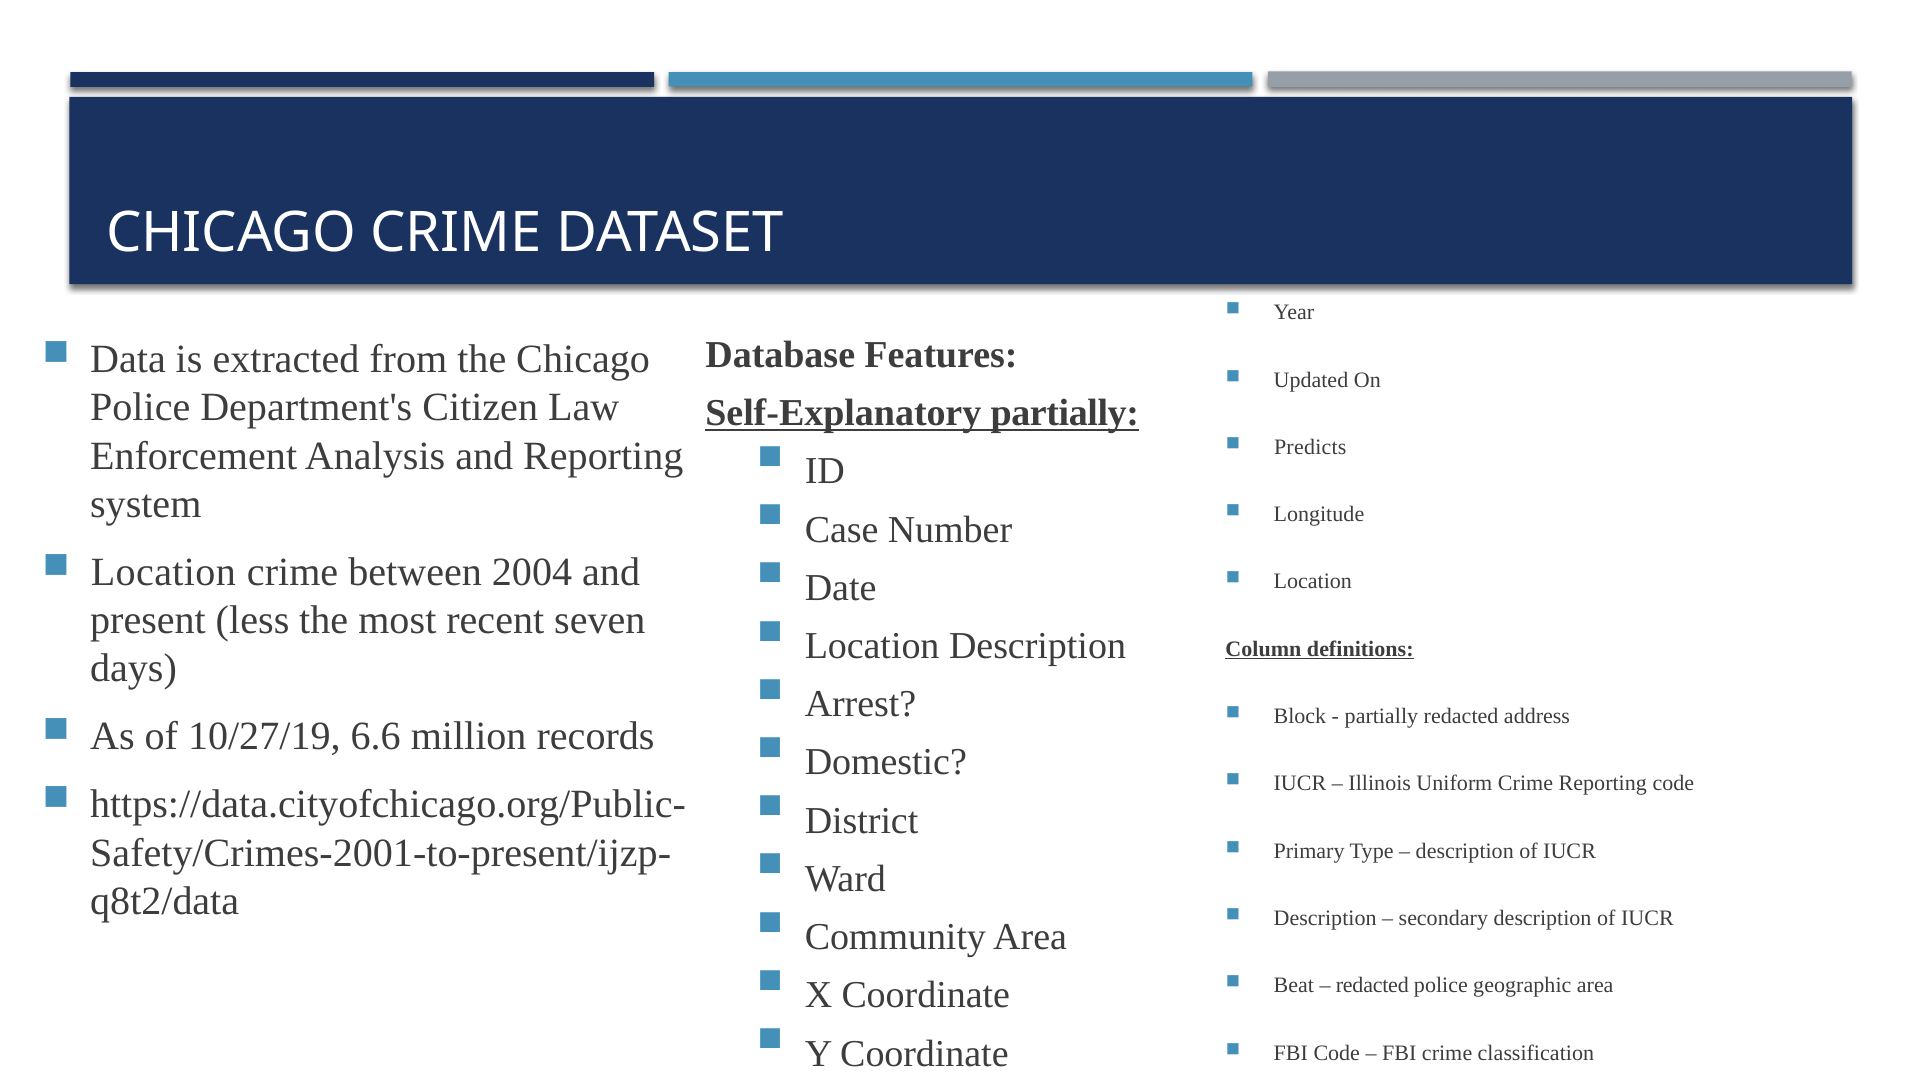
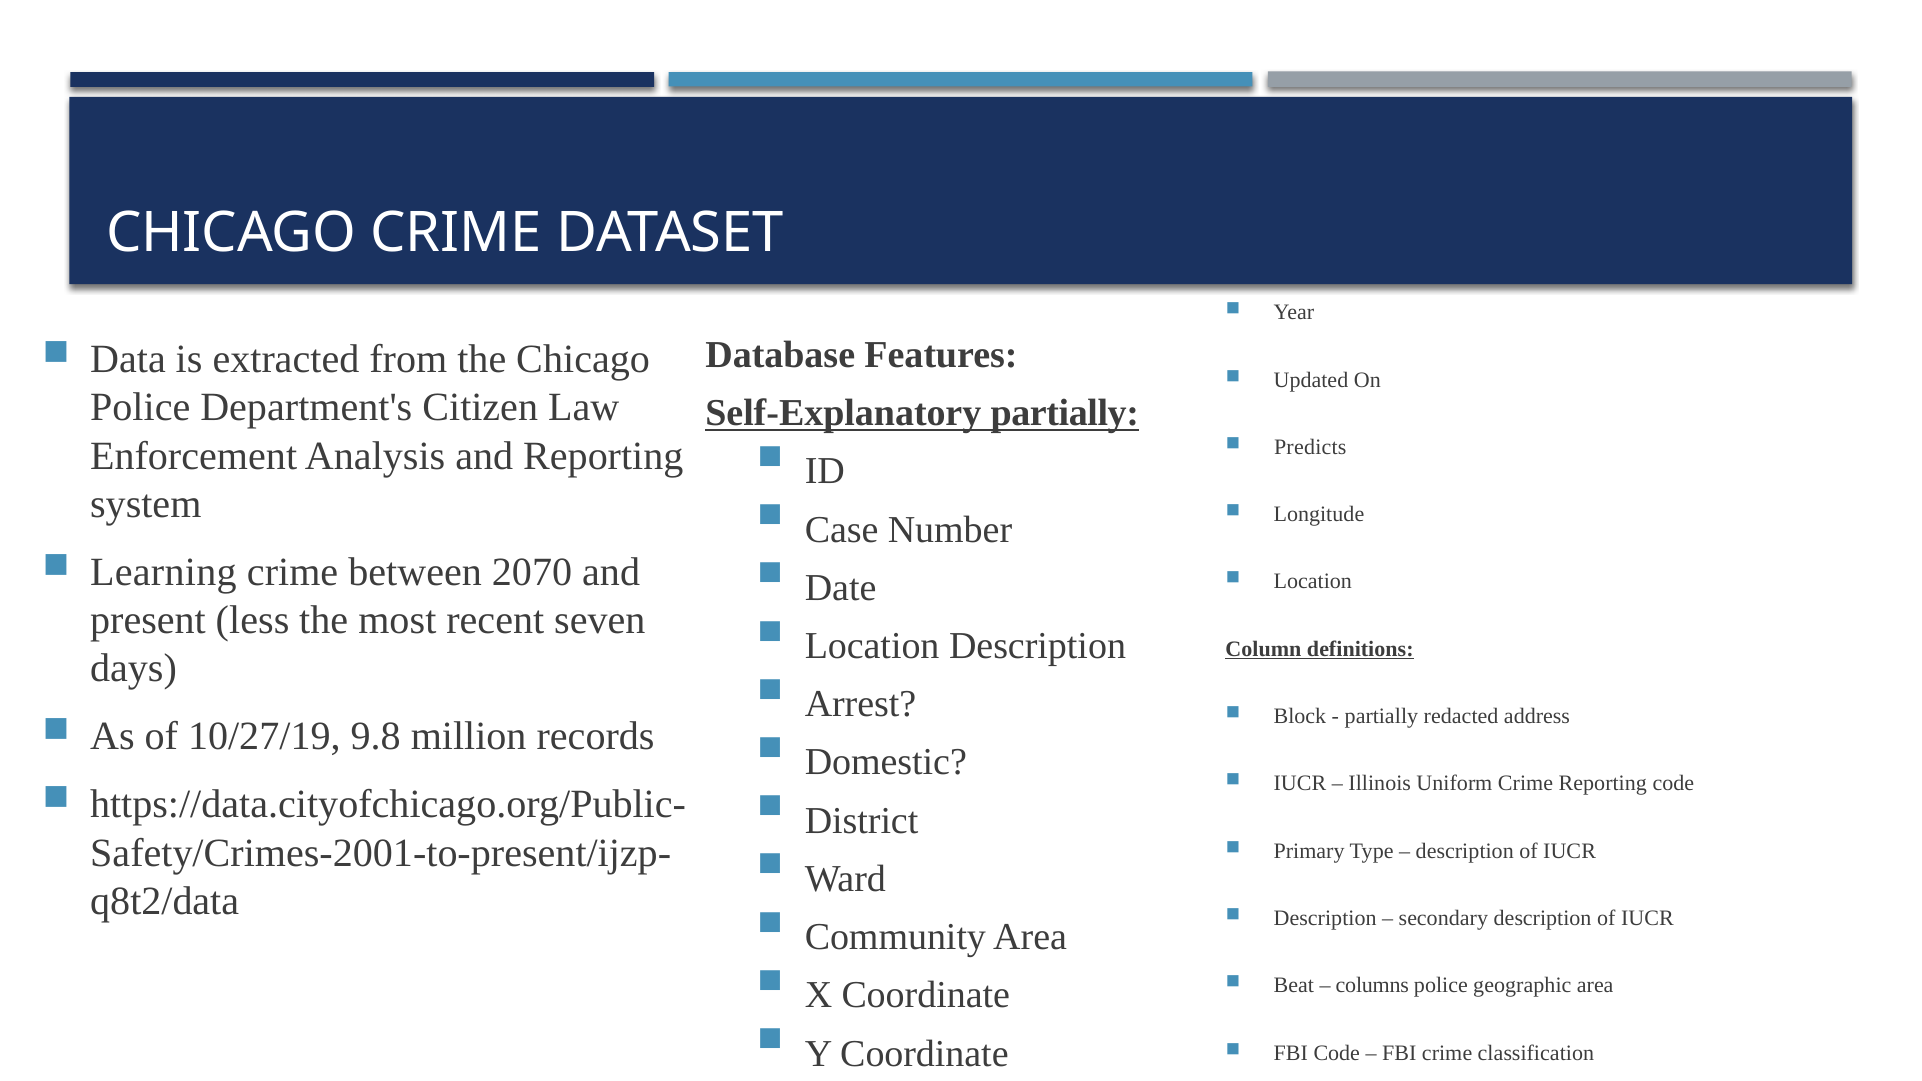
Location at (163, 572): Location -> Learning
2004: 2004 -> 2070
6.6: 6.6 -> 9.8
redacted at (1372, 986): redacted -> columns
